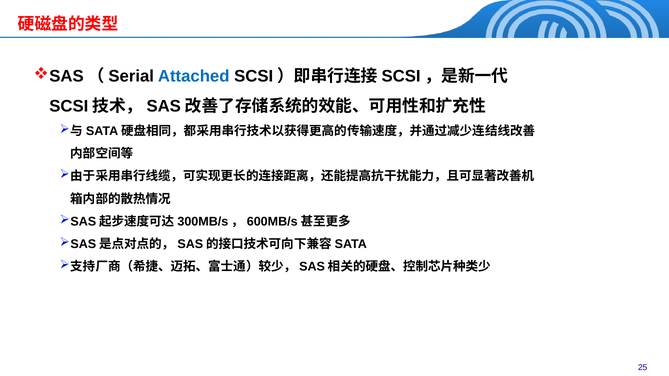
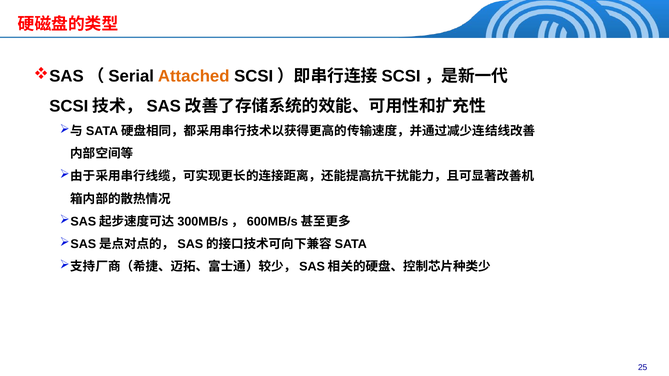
Attached colour: blue -> orange
